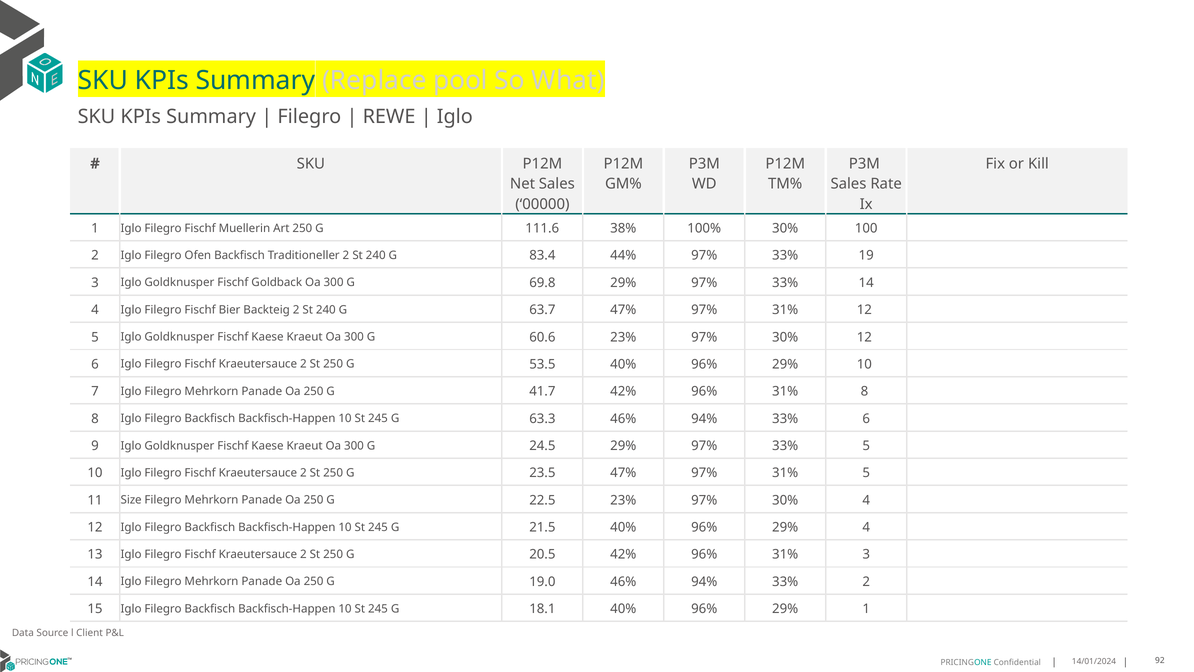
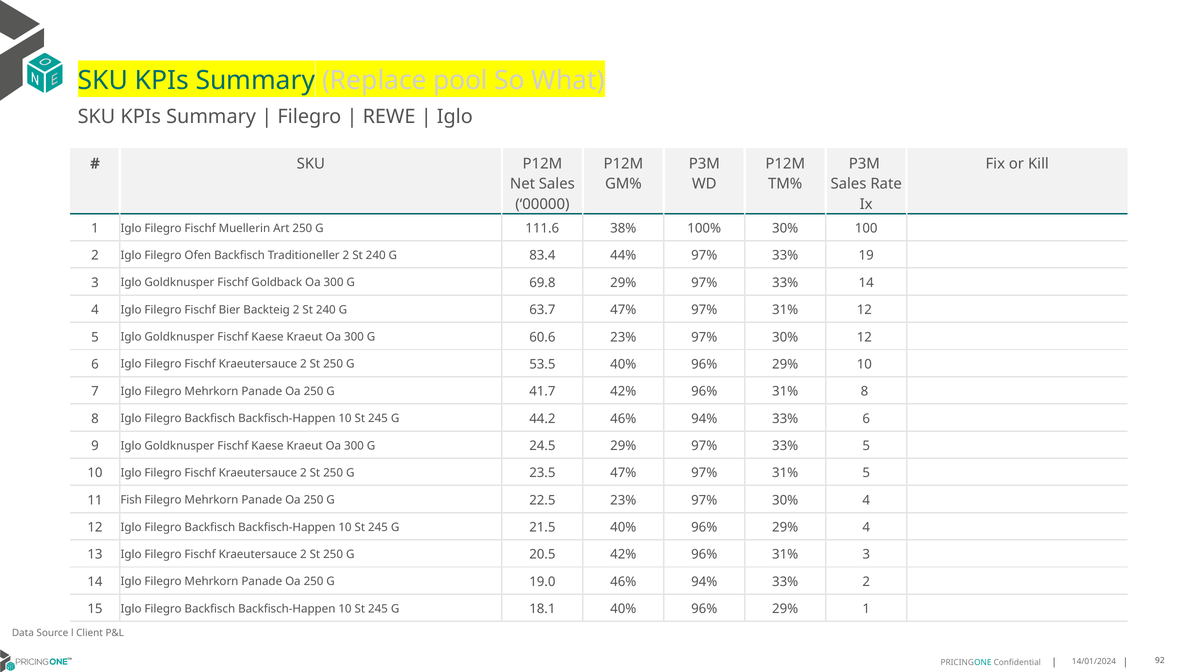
63.3: 63.3 -> 44.2
Size: Size -> Fish
